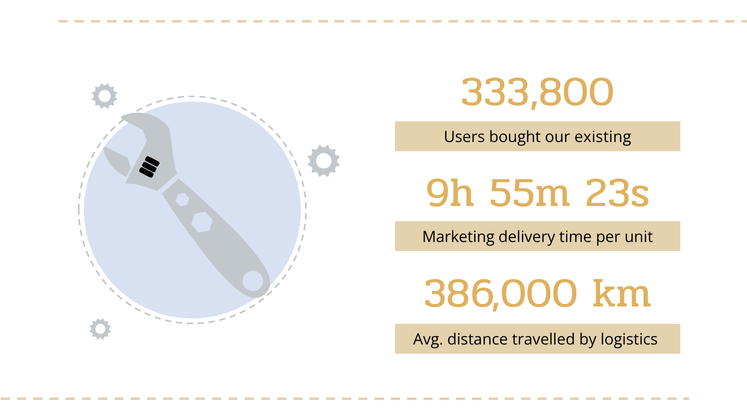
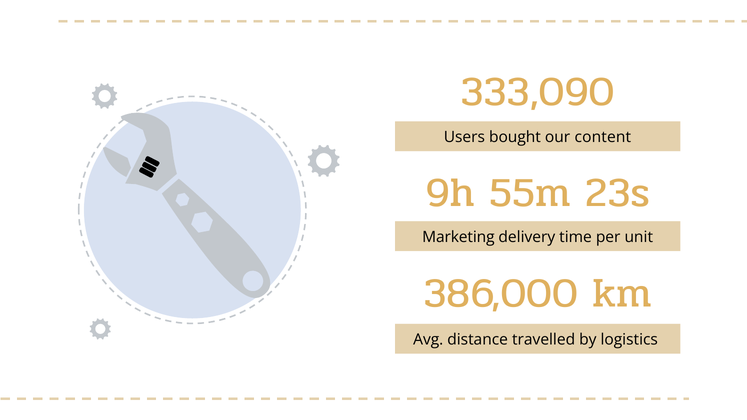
333,800: 333,800 -> 333,090
existing: existing -> content
